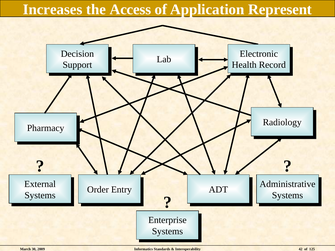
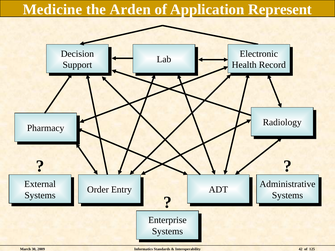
Increases: Increases -> Medicine
Access: Access -> Arden
